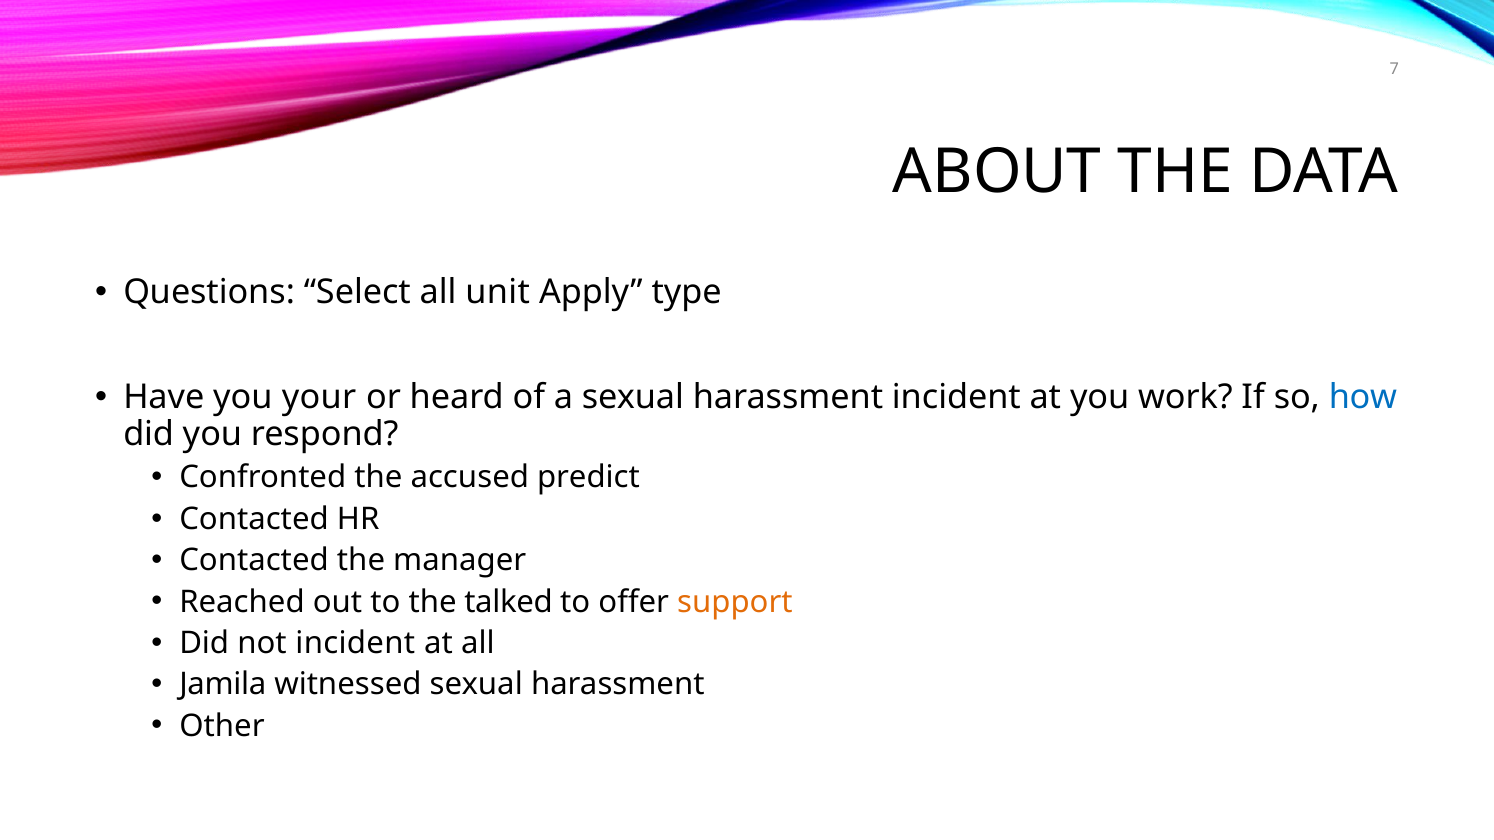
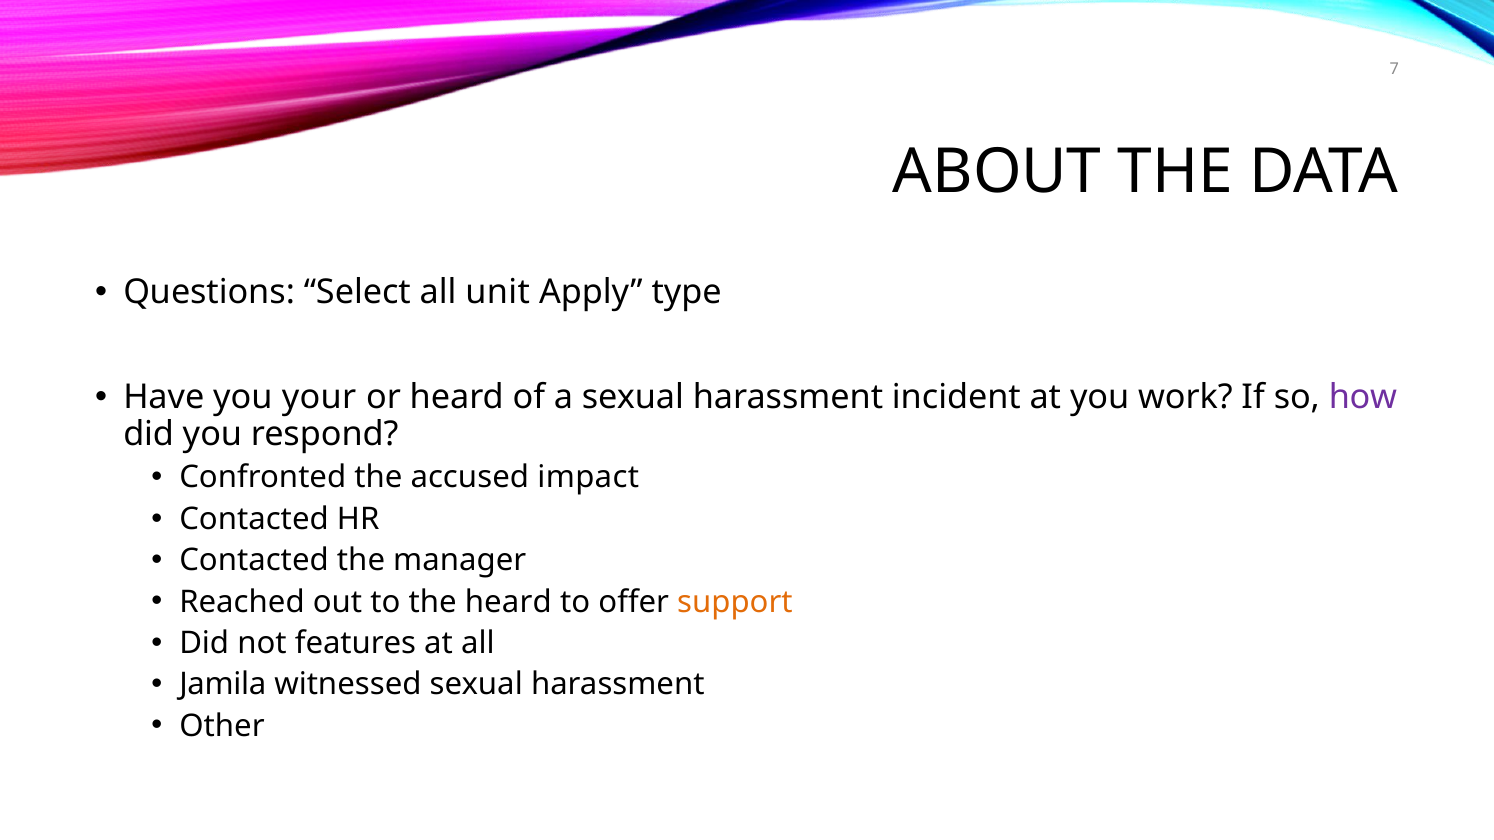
how colour: blue -> purple
predict: predict -> impact
the talked: talked -> heard
not incident: incident -> features
